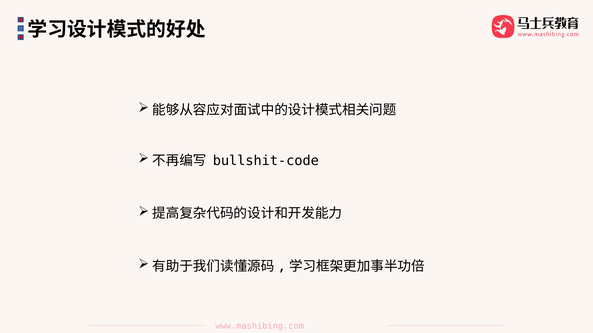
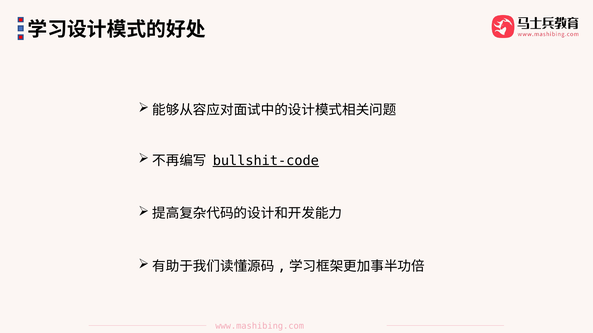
bullshit-code underline: none -> present
